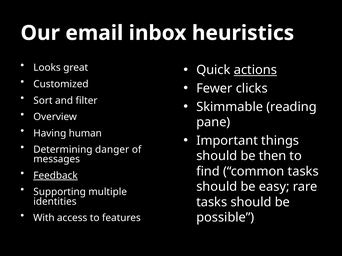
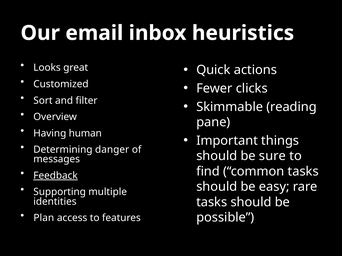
actions underline: present -> none
then: then -> sure
With: With -> Plan
